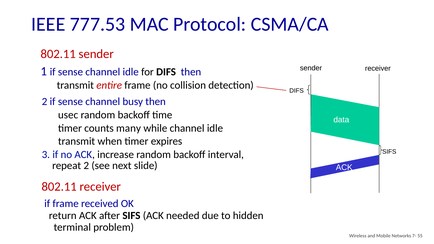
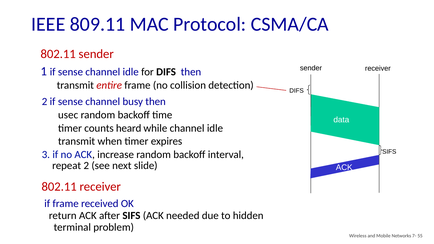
777.53: 777.53 -> 809.11
many: many -> heard
